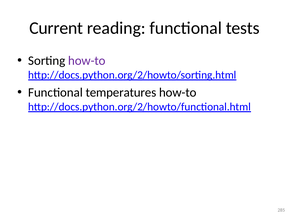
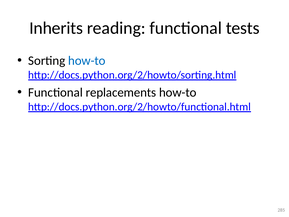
Current: Current -> Inherits
how-to at (87, 61) colour: purple -> blue
temperatures: temperatures -> replacements
